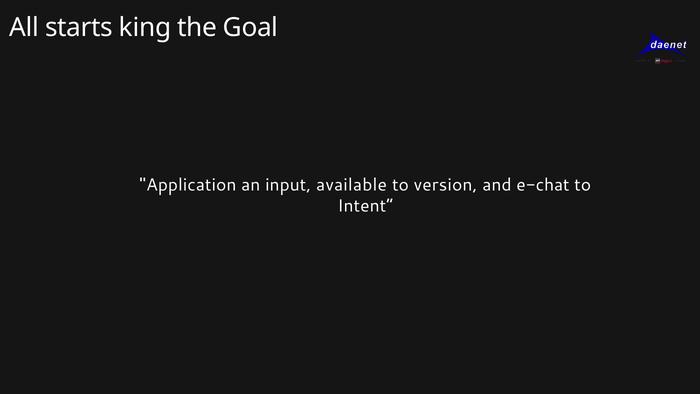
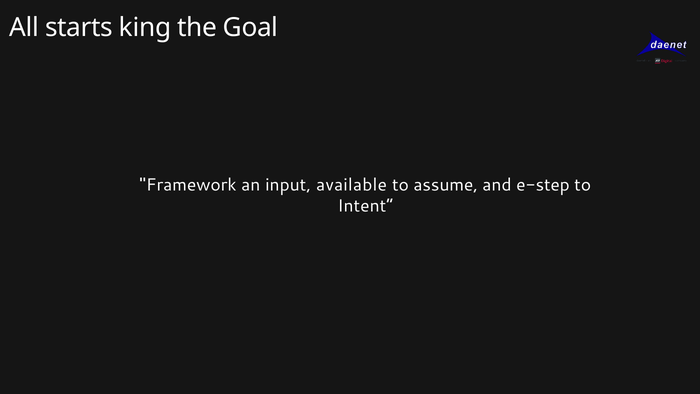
Application: Application -> Framework
version: version -> assume
e-chat: e-chat -> e-step
